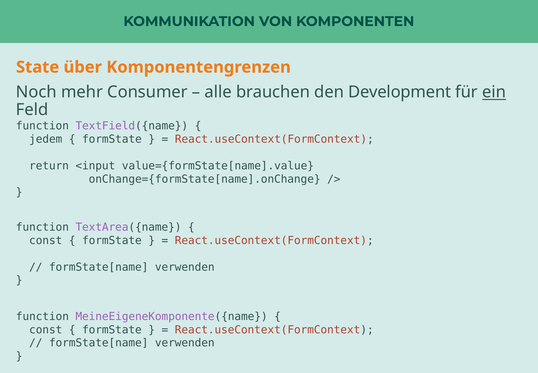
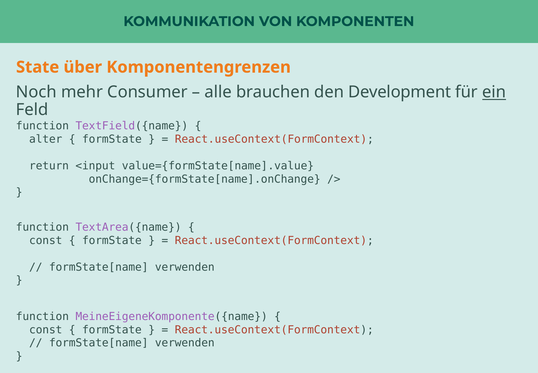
jedem: jedem -> alter
